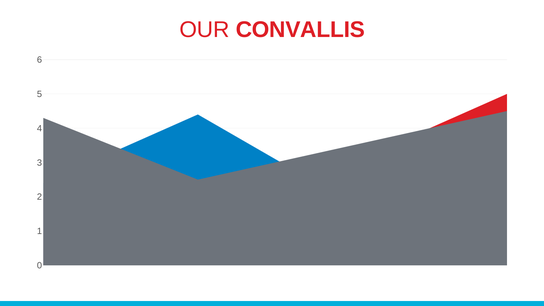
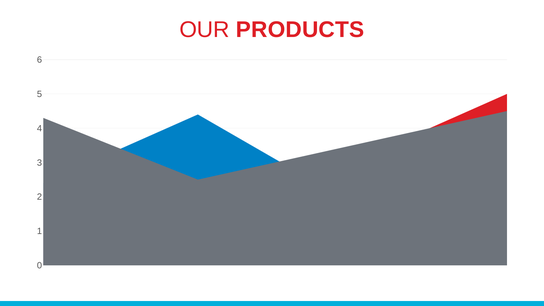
CONVALLIS: CONVALLIS -> PRODUCTS
